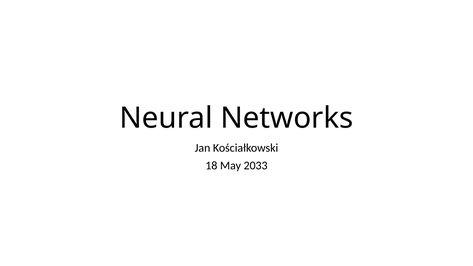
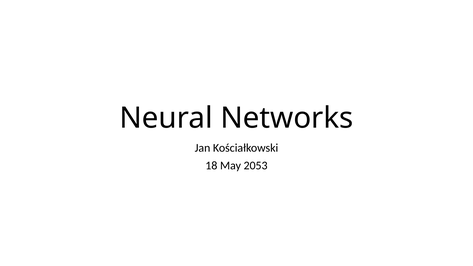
2033: 2033 -> 2053
